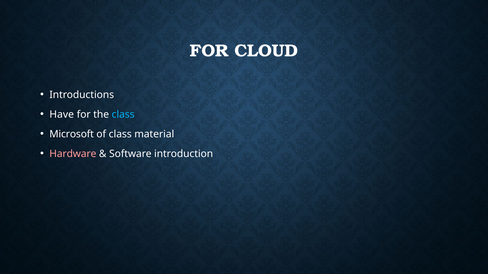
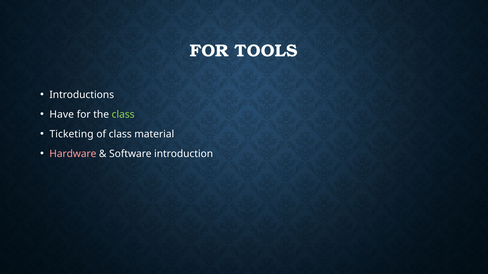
CLOUD: CLOUD -> TOOLS
class at (123, 115) colour: light blue -> light green
Microsoft: Microsoft -> Ticketing
